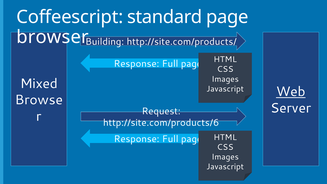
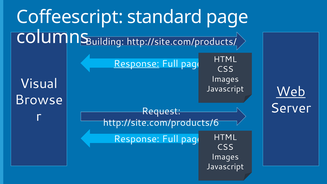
browser: browser -> columns
Response at (136, 64) underline: none -> present
Mixed: Mixed -> Visual
